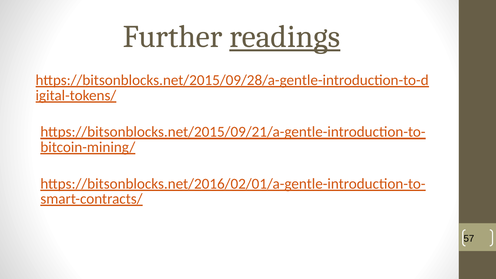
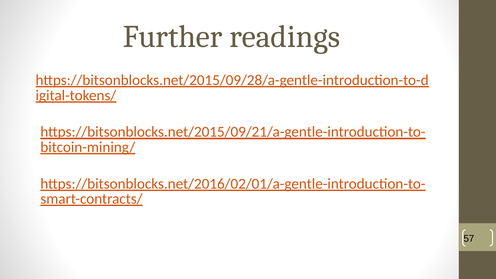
readings underline: present -> none
